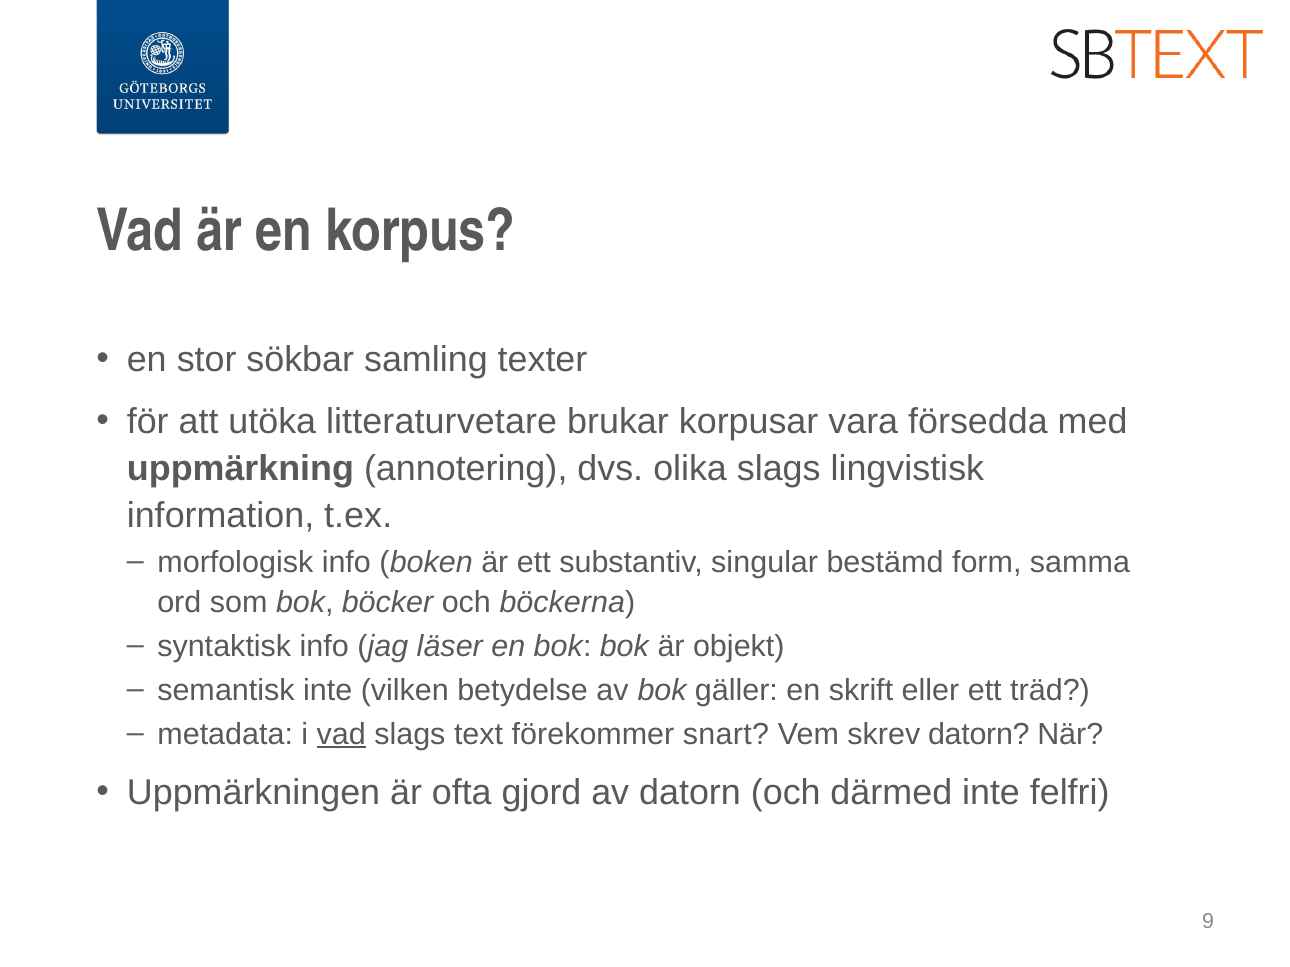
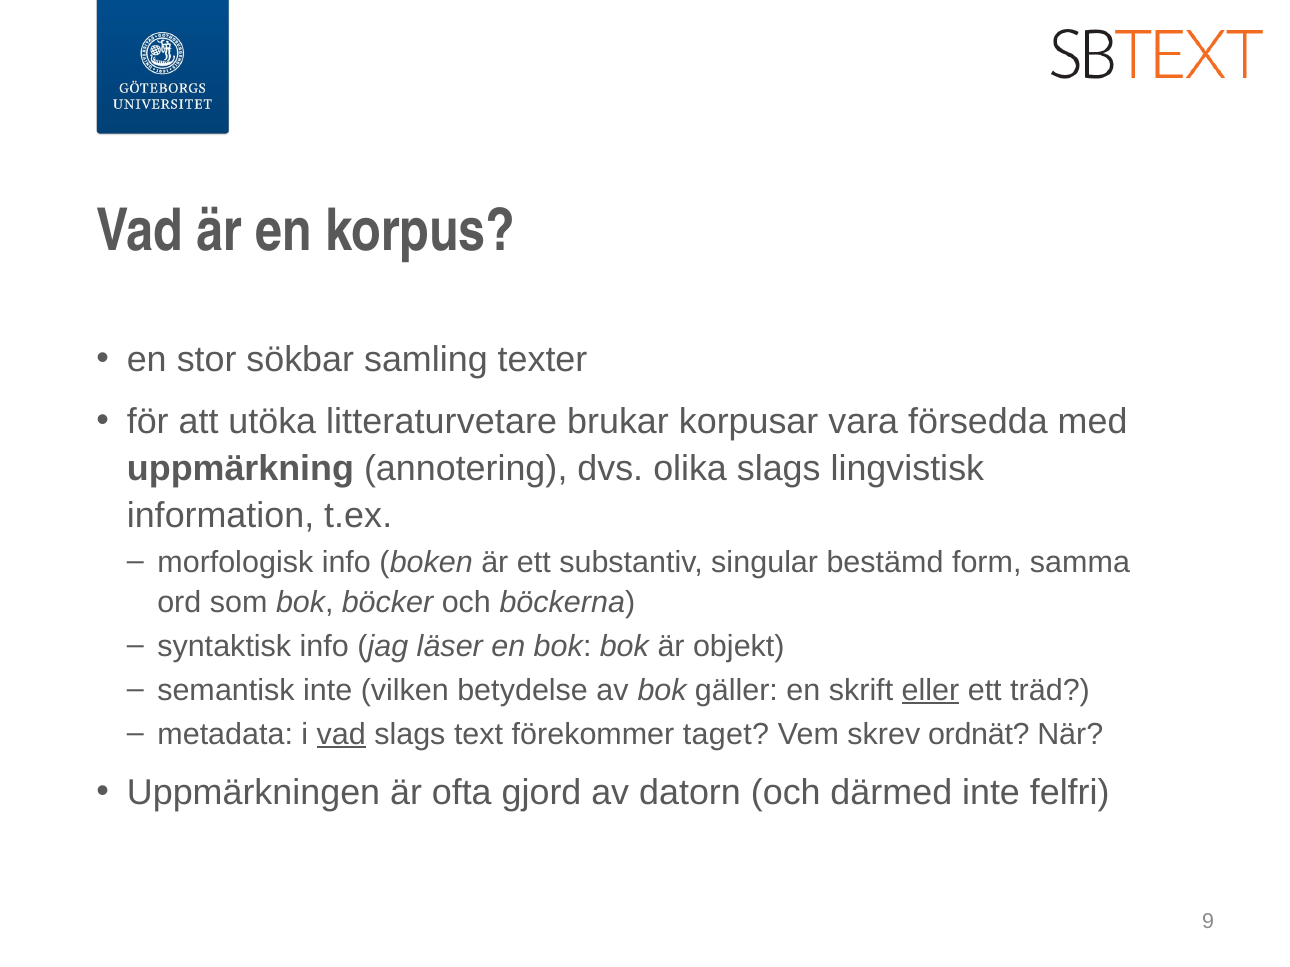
eller underline: none -> present
snart: snart -> taget
skrev datorn: datorn -> ordnät
